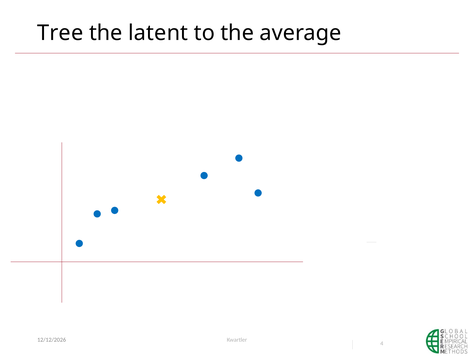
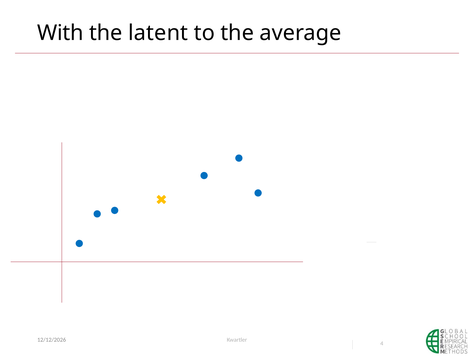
Tree: Tree -> With
